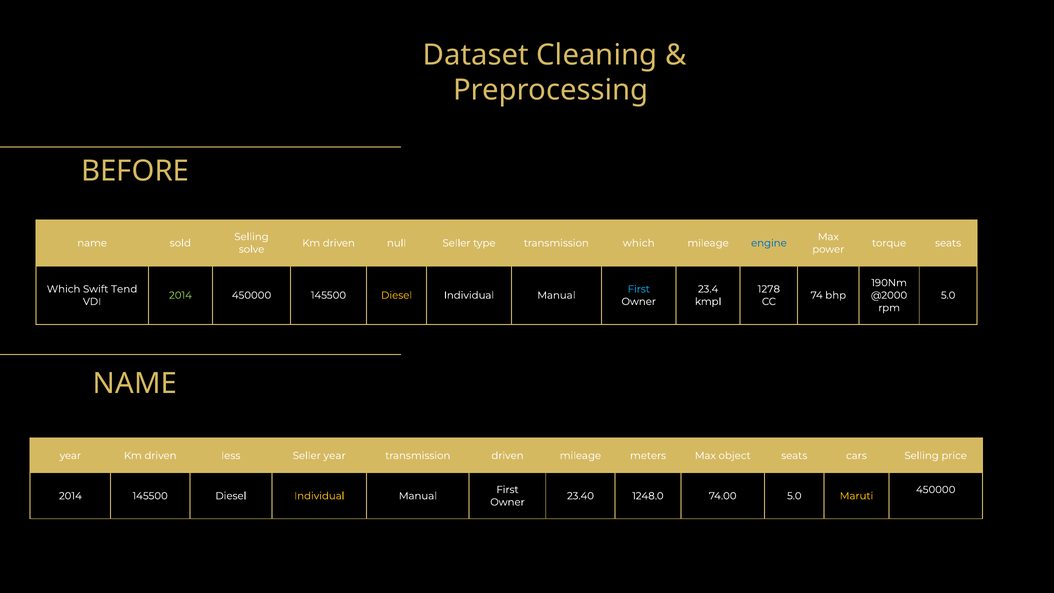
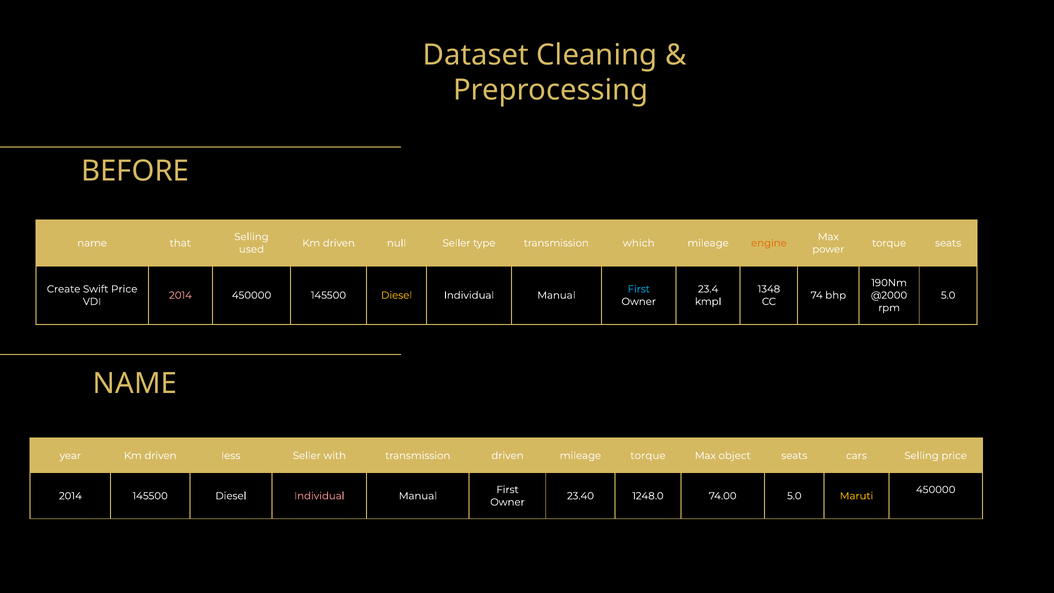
sold: sold -> that
engine colour: blue -> orange
solve: solve -> used
Which at (64, 289): Which -> Create
Swift Tend: Tend -> Price
1278: 1278 -> 1348
2014 at (180, 295) colour: light green -> pink
Seller year: year -> with
mileage meters: meters -> torque
Individual at (319, 496) colour: yellow -> pink
